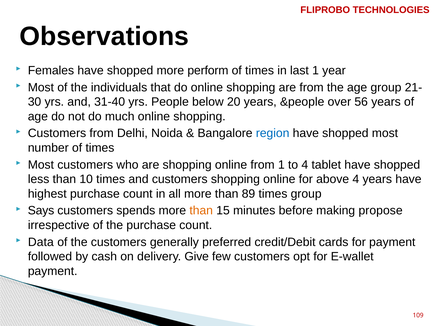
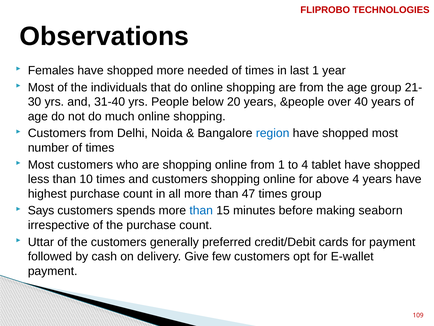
perform: perform -> needed
56: 56 -> 40
89: 89 -> 47
than at (201, 210) colour: orange -> blue
propose: propose -> seaborn
Data: Data -> Uttar
